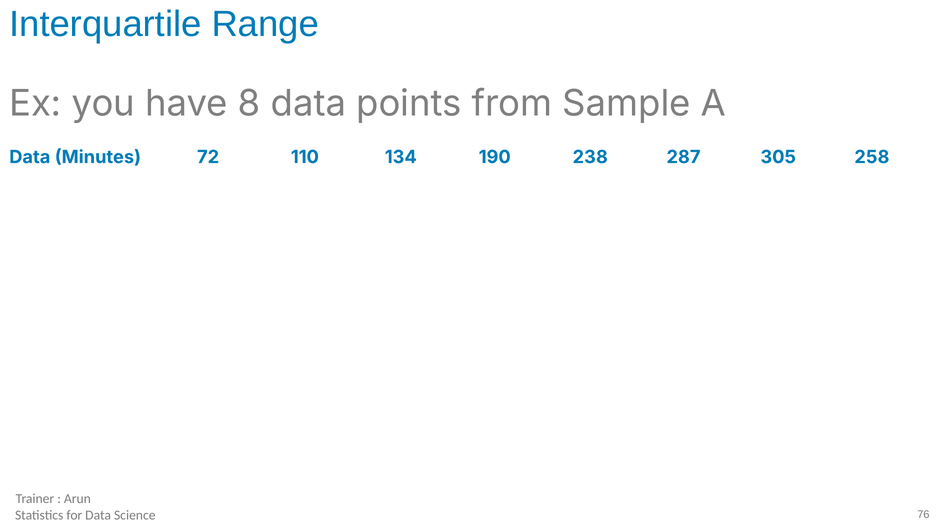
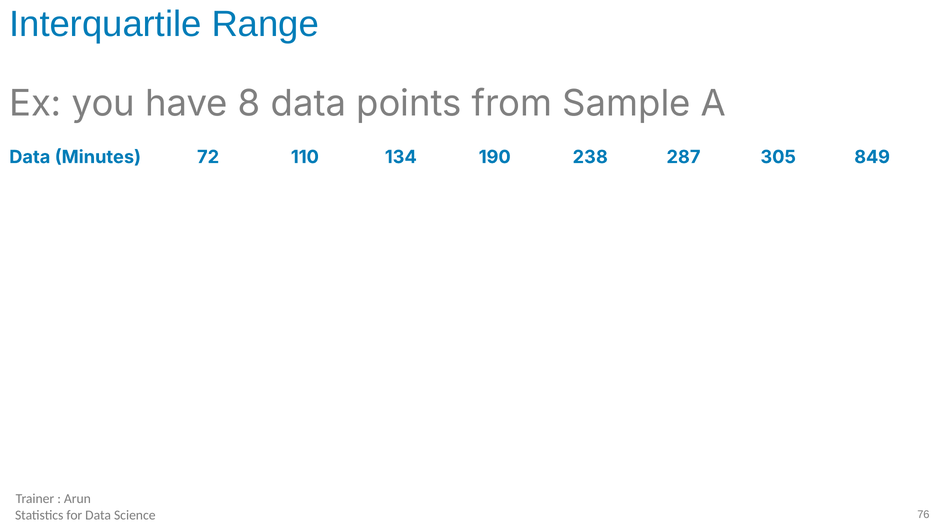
258: 258 -> 849
